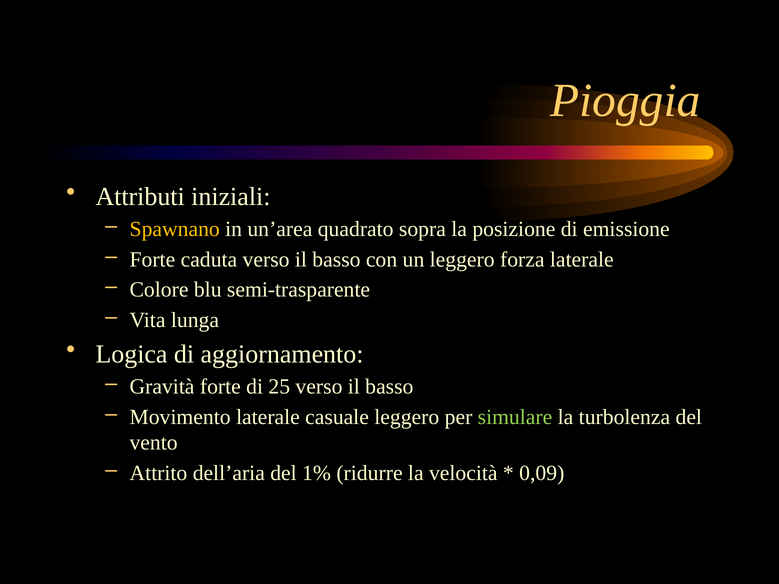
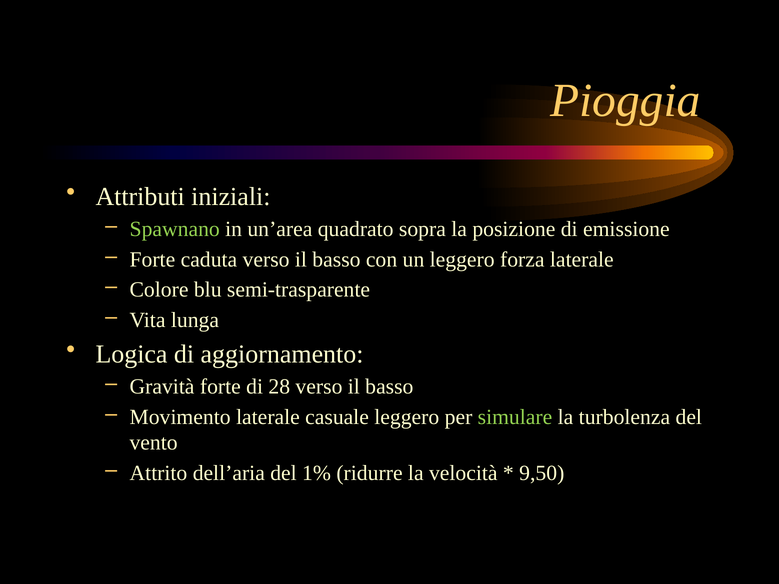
Spawnano colour: yellow -> light green
25: 25 -> 28
0,09: 0,09 -> 9,50
